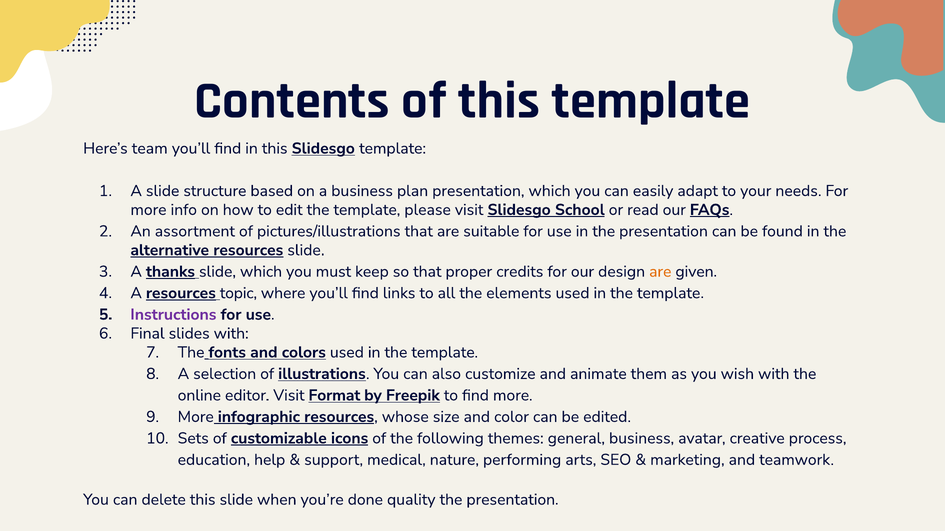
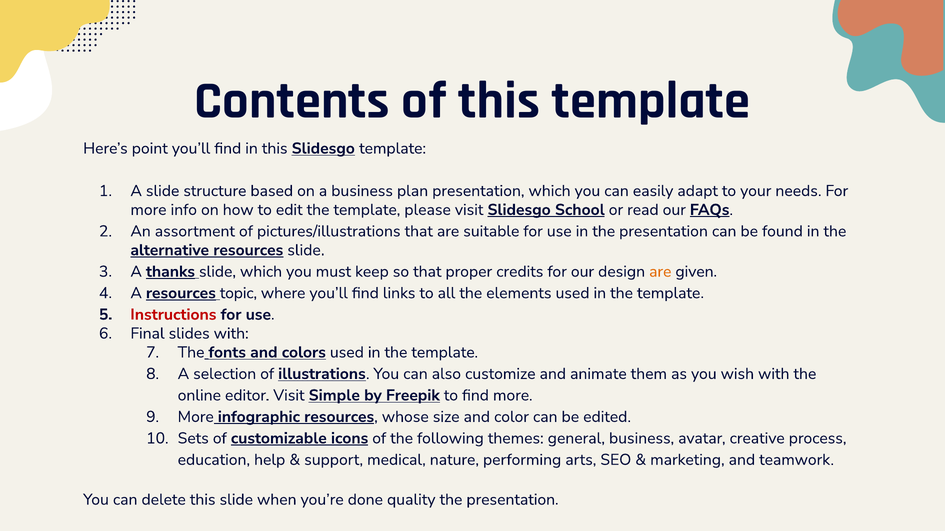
team: team -> point
Instructions colour: purple -> red
Format: Format -> Simple
